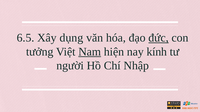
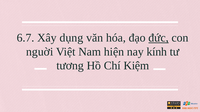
6.5: 6.5 -> 6.7
tưởng: tưởng -> nguời
Nam underline: present -> none
người: người -> tương
Nhập: Nhập -> Kiệm
